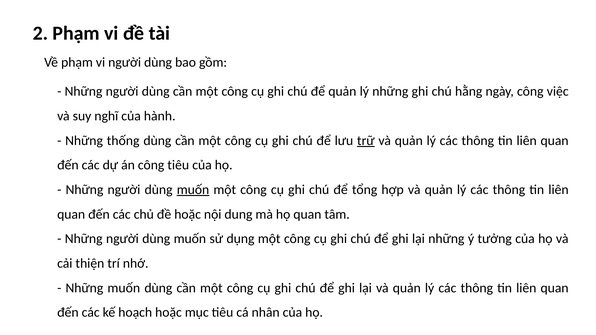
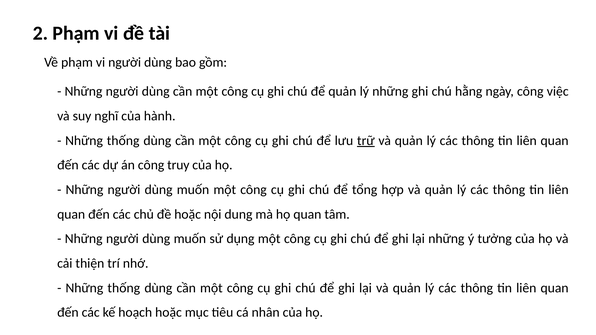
công tiêu: tiêu -> truy
muốn at (193, 190) underline: present -> none
muốn at (124, 288): muốn -> thống
